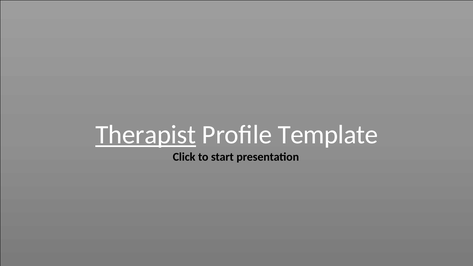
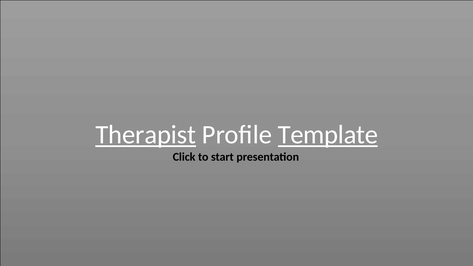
Template underline: none -> present
